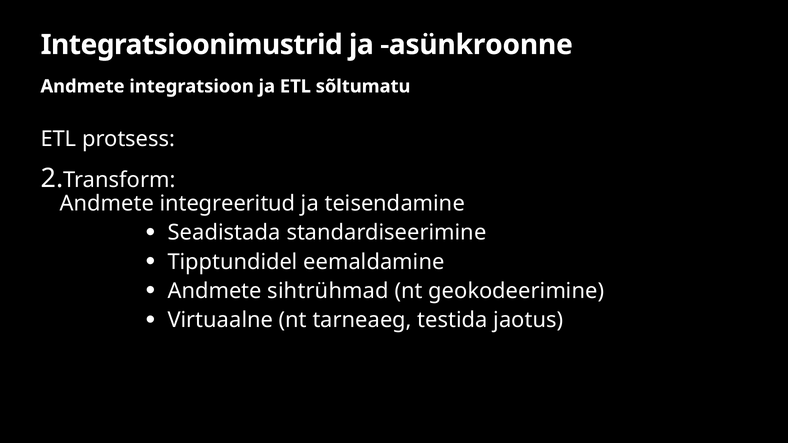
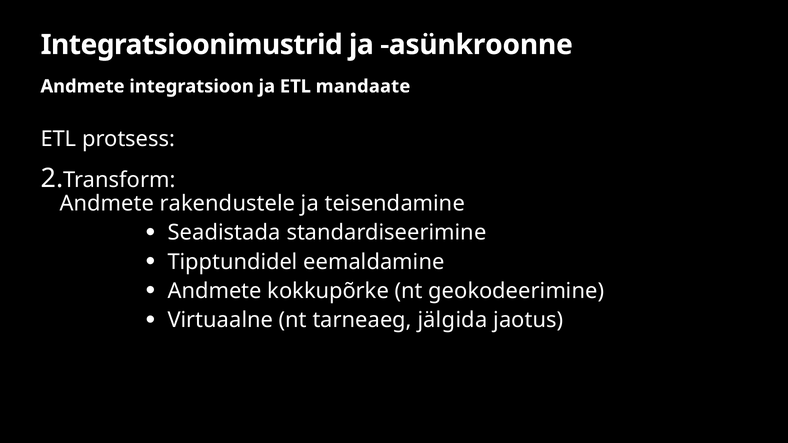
sõltumatu: sõltumatu -> mandaate
integreeritud: integreeritud -> rakendustele
sihtrühmad: sihtrühmad -> kokkupõrke
testida: testida -> jälgida
